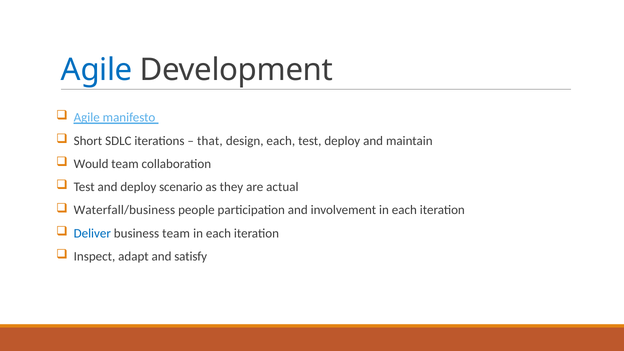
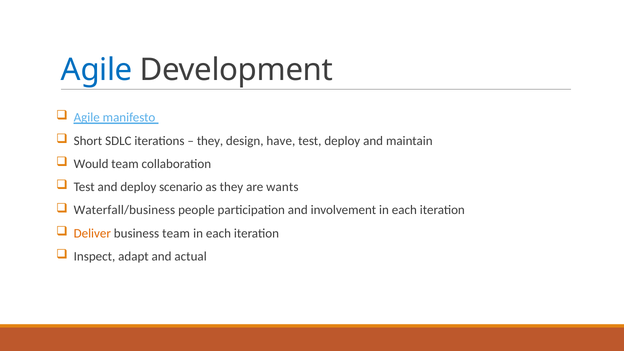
that at (210, 141): that -> they
design each: each -> have
actual: actual -> wants
Deliver colour: blue -> orange
satisfy: satisfy -> actual
